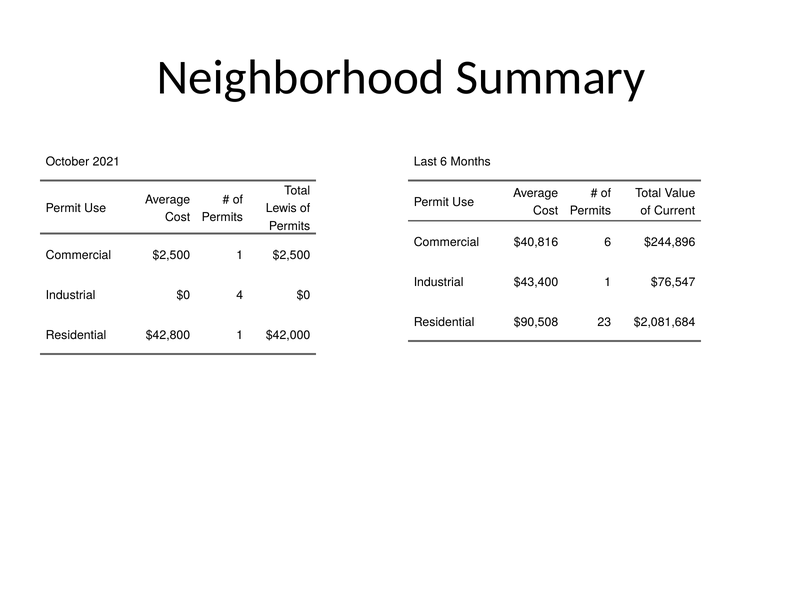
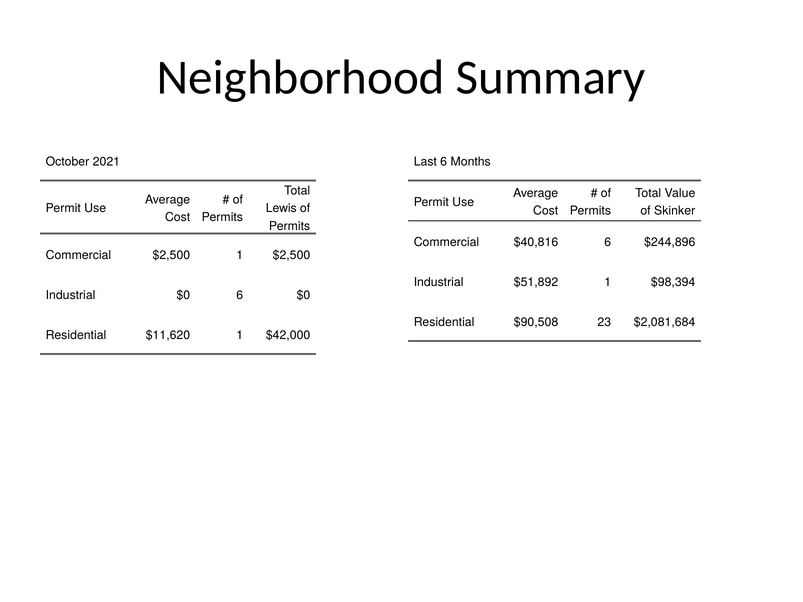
Current: Current -> Skinker
$43,400: $43,400 -> $51,892
$76,547: $76,547 -> $98,394
$0 4: 4 -> 6
$42,800: $42,800 -> $11,620
